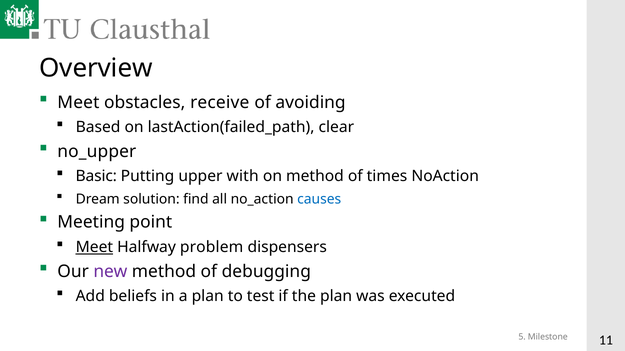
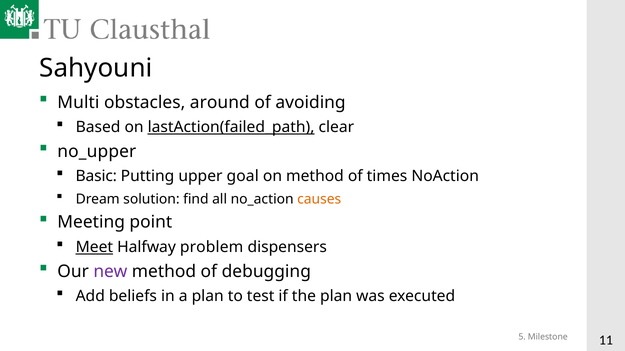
Overview: Overview -> Sahyouni
Meet at (78, 102): Meet -> Multi
receive: receive -> around
lastAction(failed_path underline: none -> present
with: with -> goal
causes colour: blue -> orange
